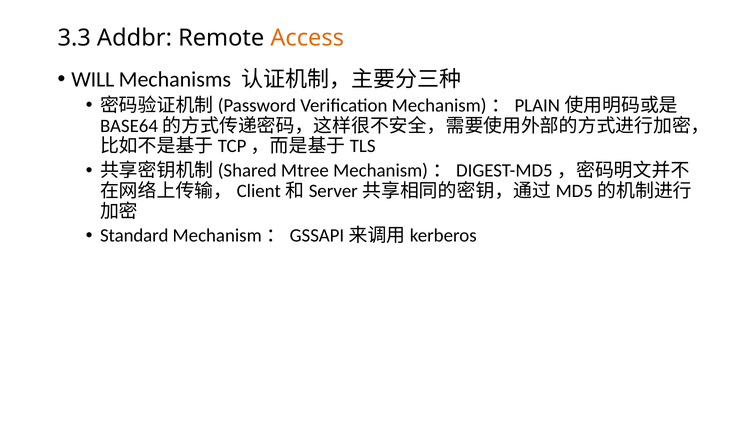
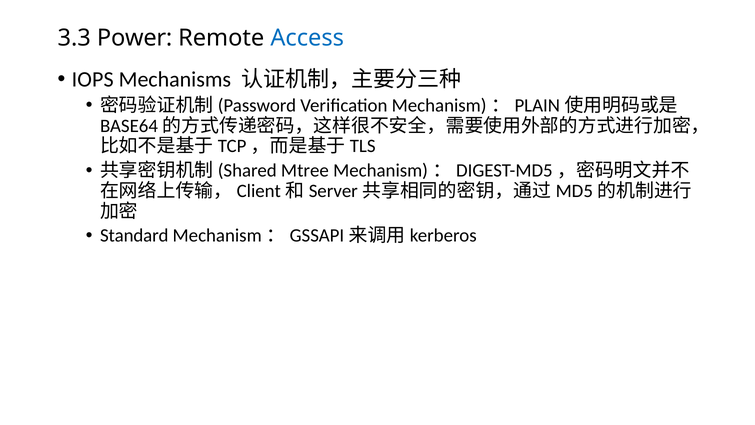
Addbr: Addbr -> Power
Access colour: orange -> blue
WILL: WILL -> IOPS
